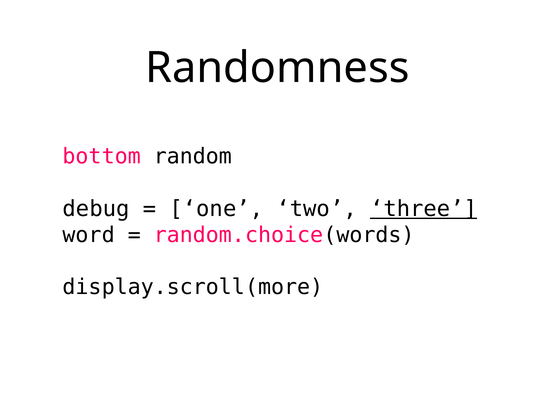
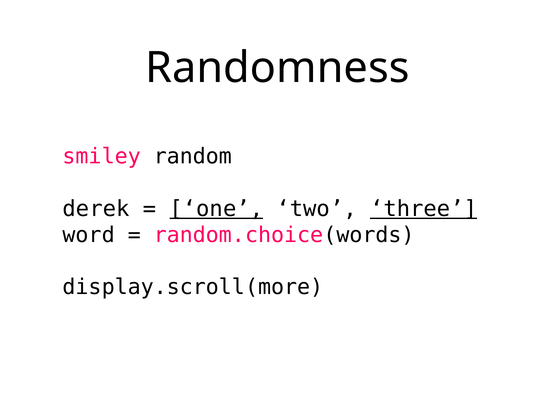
bottom: bottom -> smiley
debug: debug -> derek
one underline: none -> present
